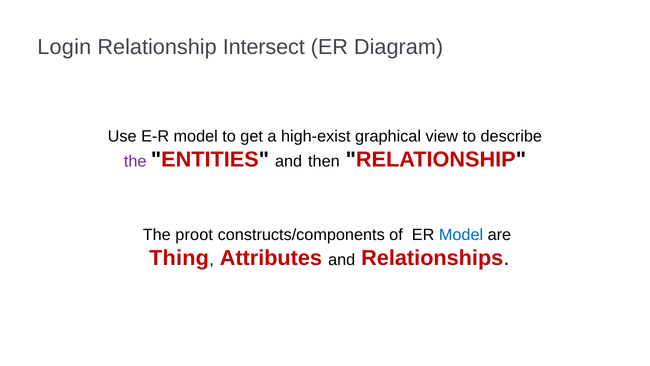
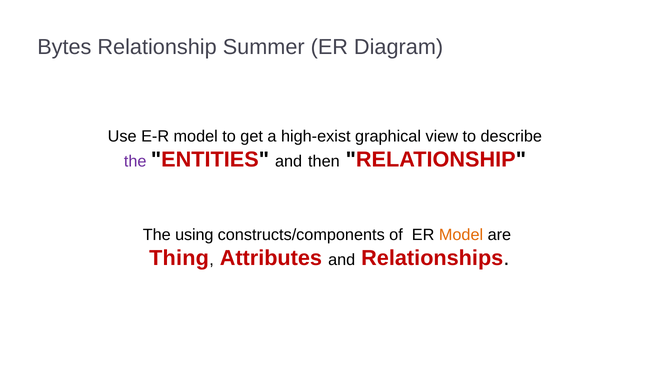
Login: Login -> Bytes
Intersect: Intersect -> Summer
proot: proot -> using
Model at (461, 235) colour: blue -> orange
